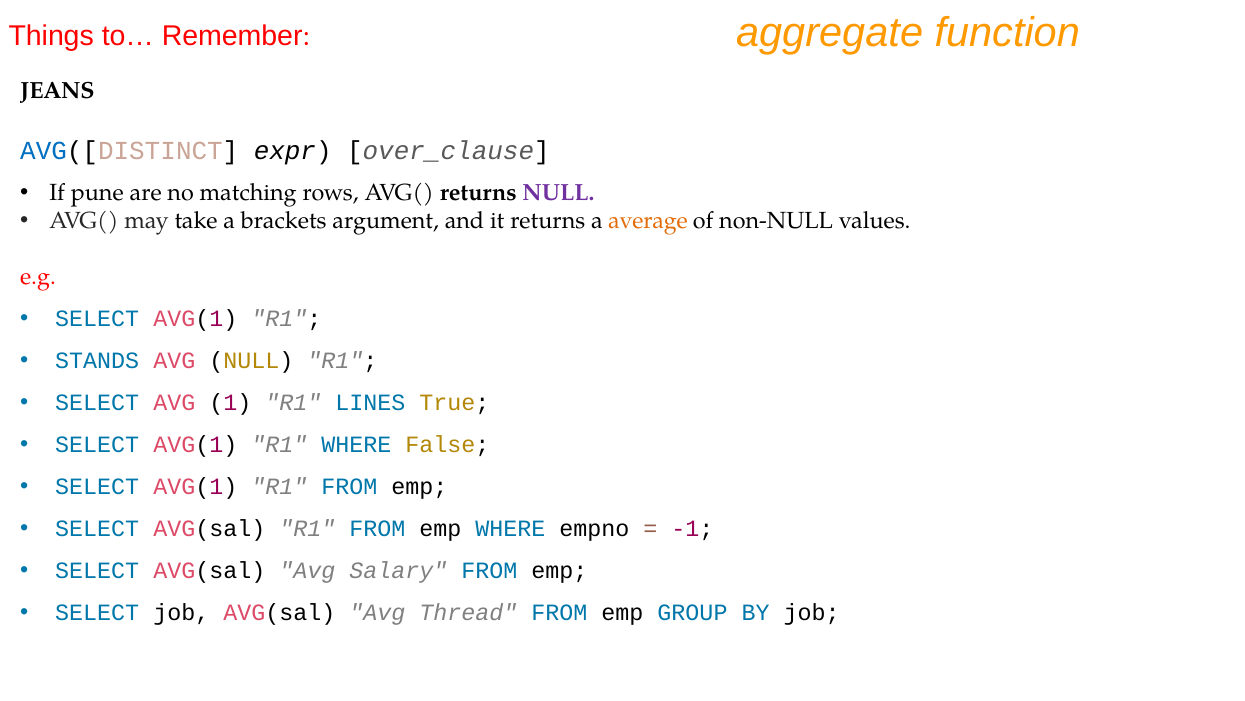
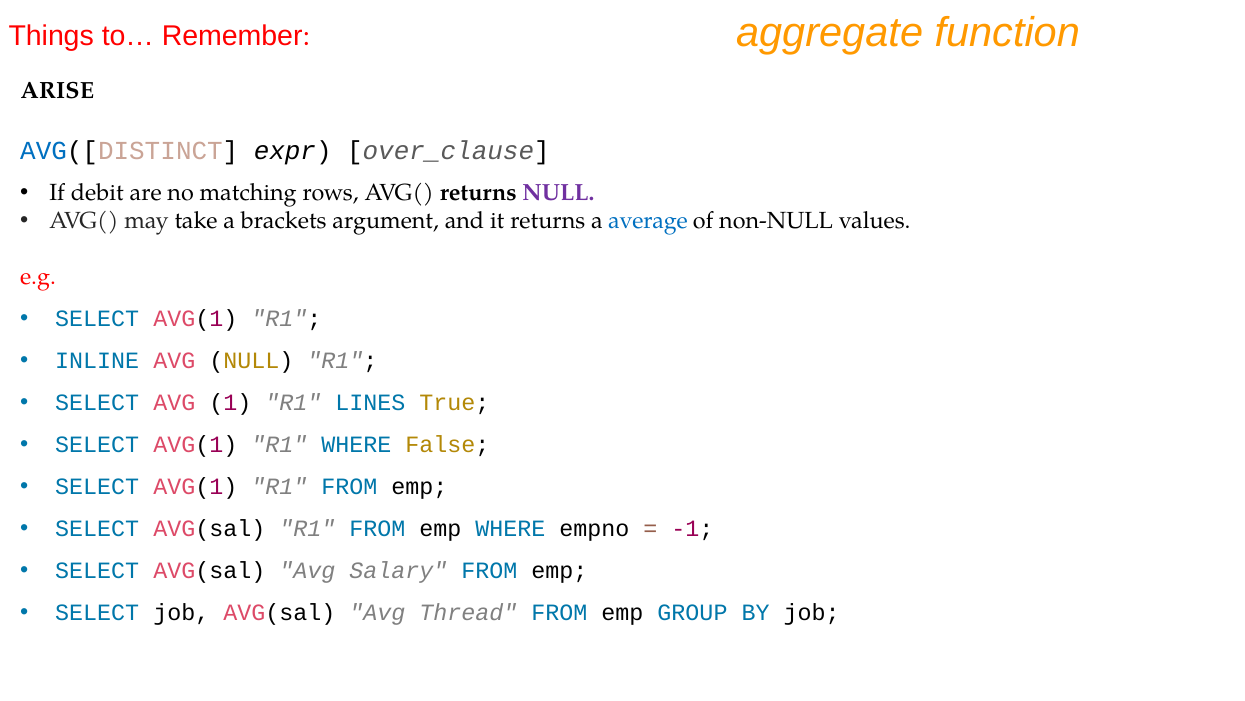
JEANS: JEANS -> ARISE
pune: pune -> debit
average colour: orange -> blue
STANDS: STANDS -> INLINE
